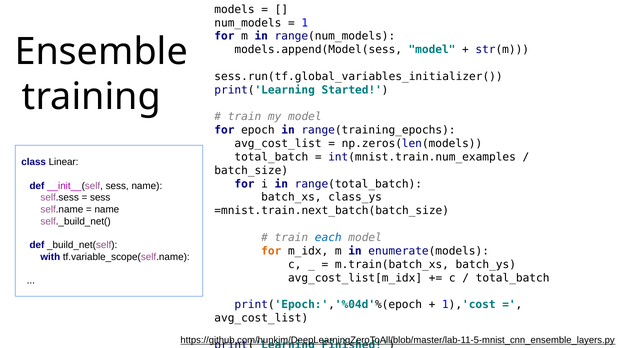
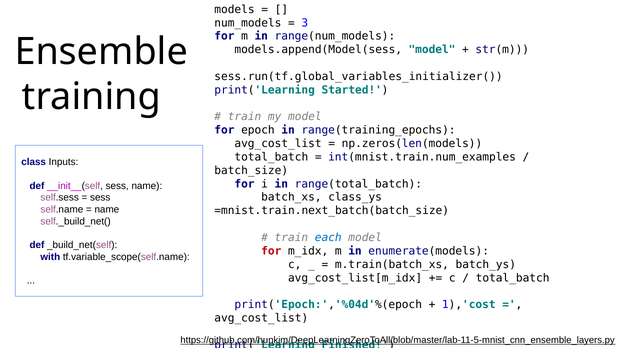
1: 1 -> 3
Linear: Linear -> Inputs
for at (271, 251) colour: orange -> red
